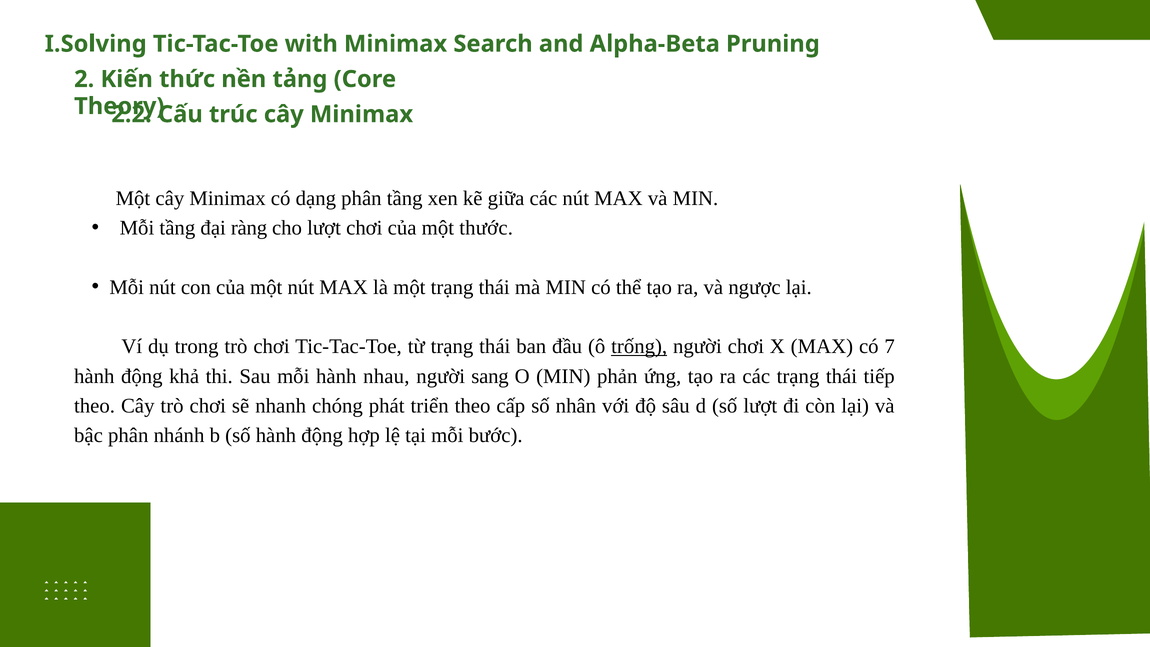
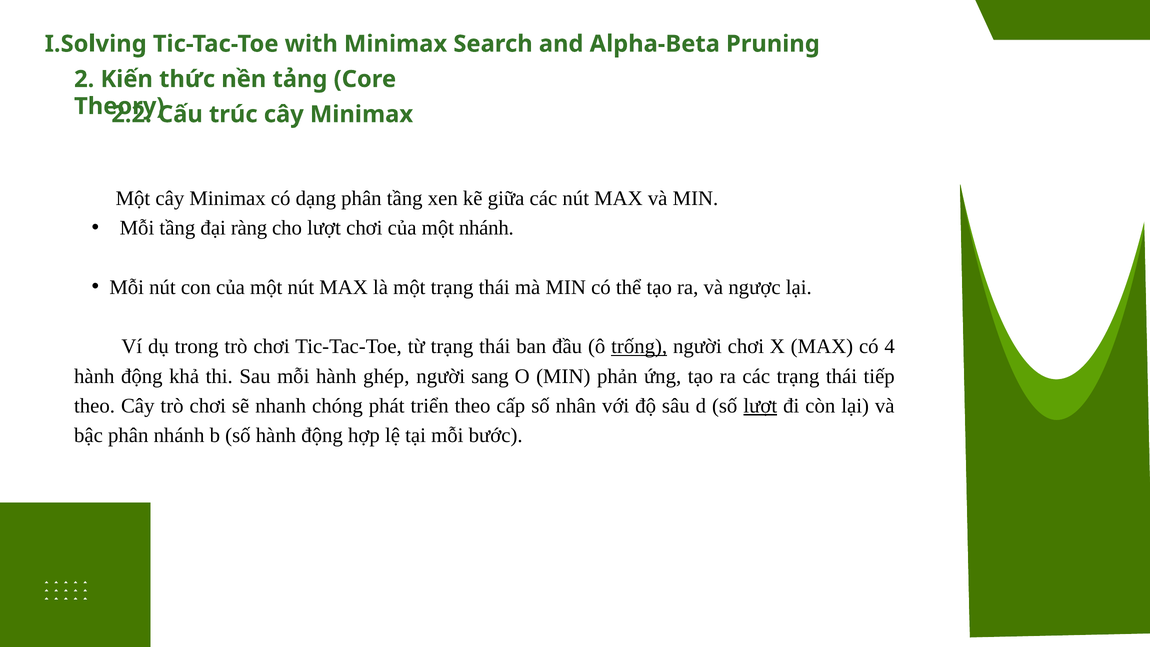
một thước: thước -> nhánh
7: 7 -> 4
nhau: nhau -> ghép
lượt at (760, 406) underline: none -> present
